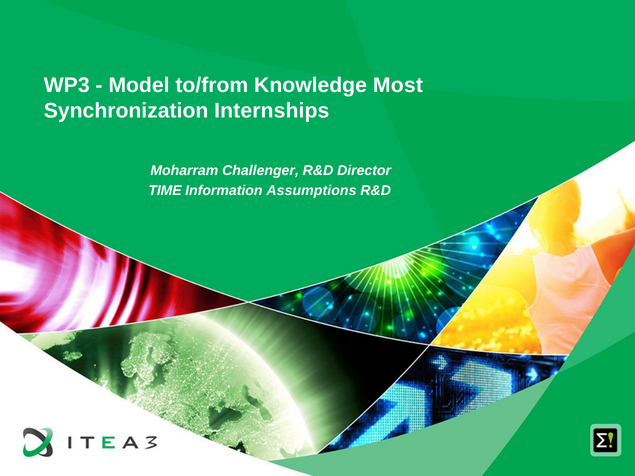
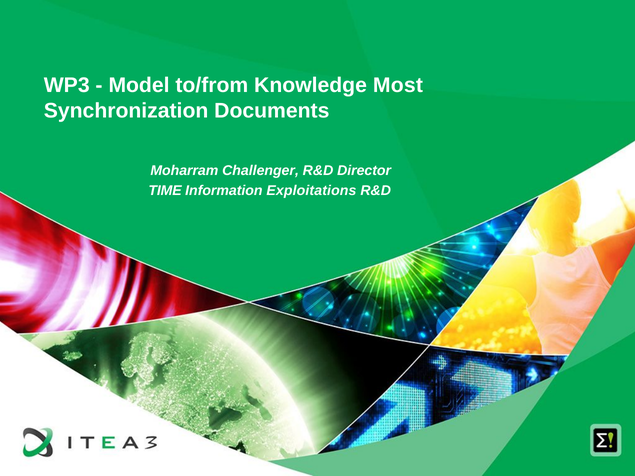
Internships: Internships -> Documents
Assumptions: Assumptions -> Exploitations
